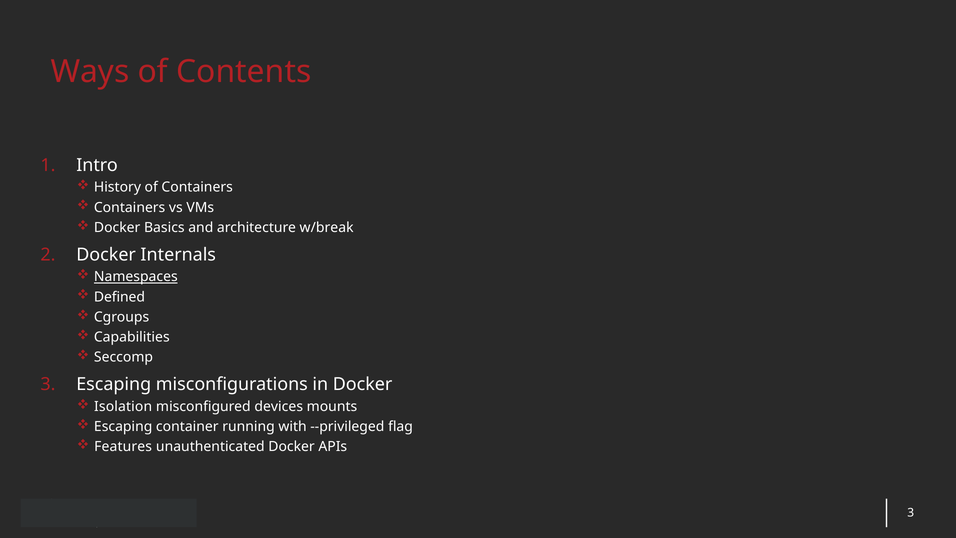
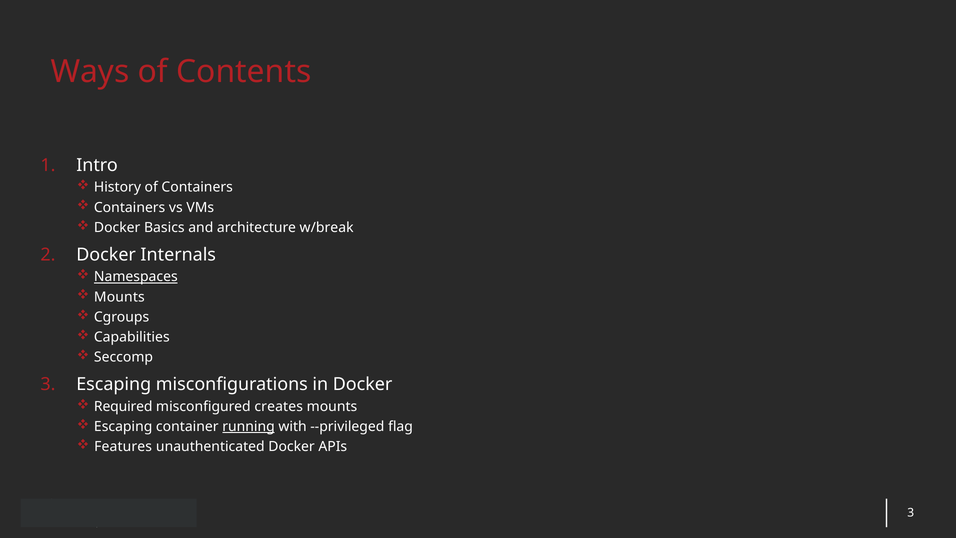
Defined at (119, 297): Defined -> Mounts
Isolation: Isolation -> Required
devices: devices -> creates
running underline: none -> present
